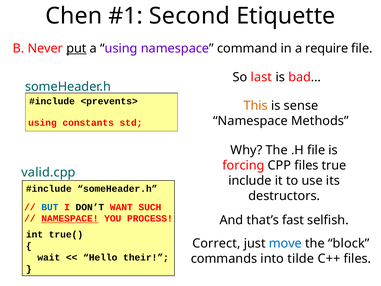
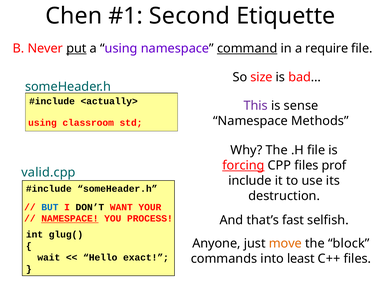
command underline: none -> present
last: last -> size
<prevents>: <prevents> -> <actually>
This colour: orange -> purple
constants: constants -> classroom
forcing underline: none -> present
true: true -> prof
destructors: destructors -> destruction
SUCH: SUCH -> YOUR
true(: true( -> glug(
Correct: Correct -> Anyone
move colour: blue -> orange
their: their -> exact
tilde: tilde -> least
